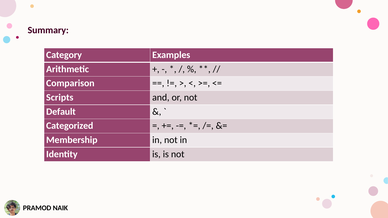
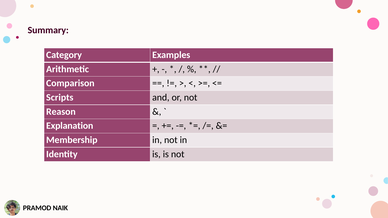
Default: Default -> Reason
Categorized: Categorized -> Explanation
